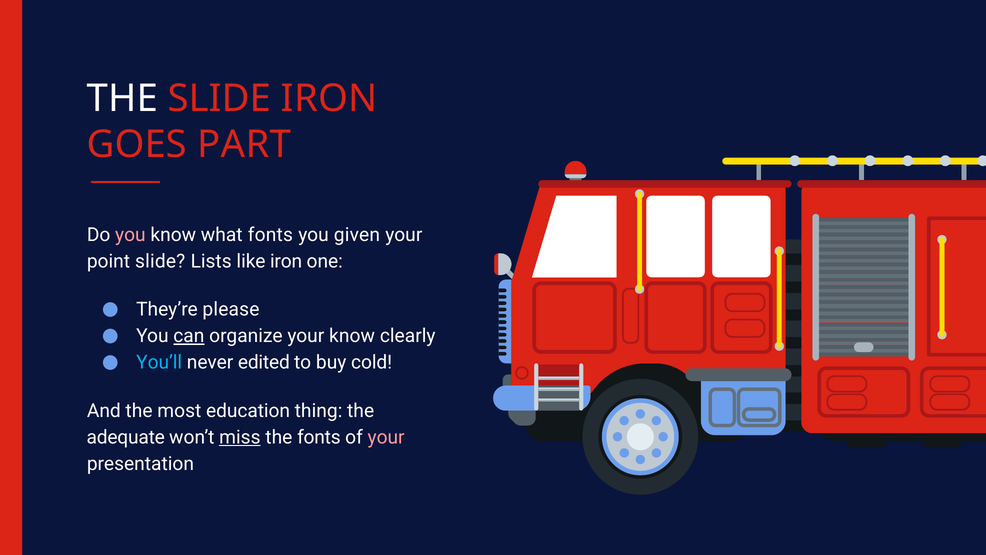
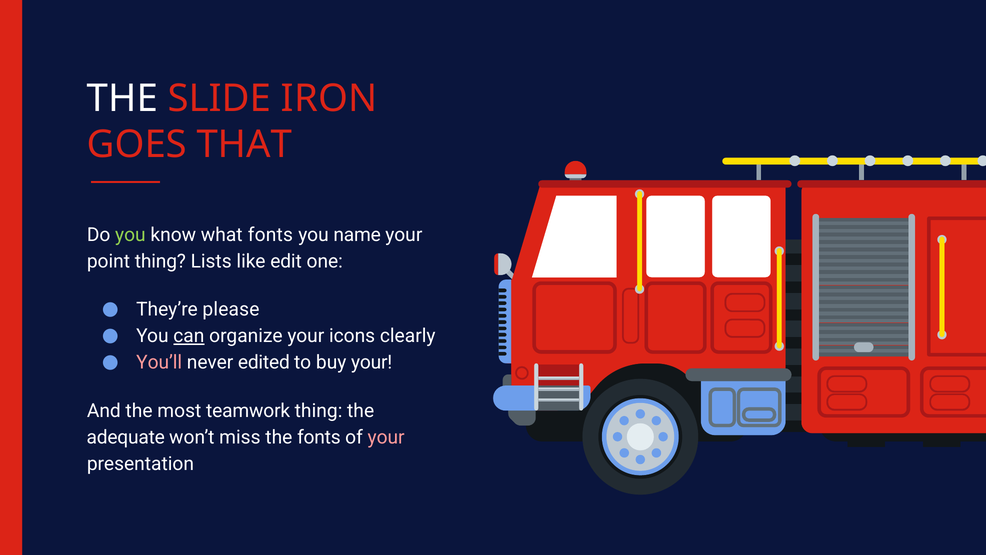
PART: PART -> THAT
you at (130, 235) colour: pink -> light green
given: given -> name
point slide: slide -> thing
like iron: iron -> edit
your know: know -> icons
You’ll colour: light blue -> pink
buy cold: cold -> your
education: education -> teamwork
miss underline: present -> none
